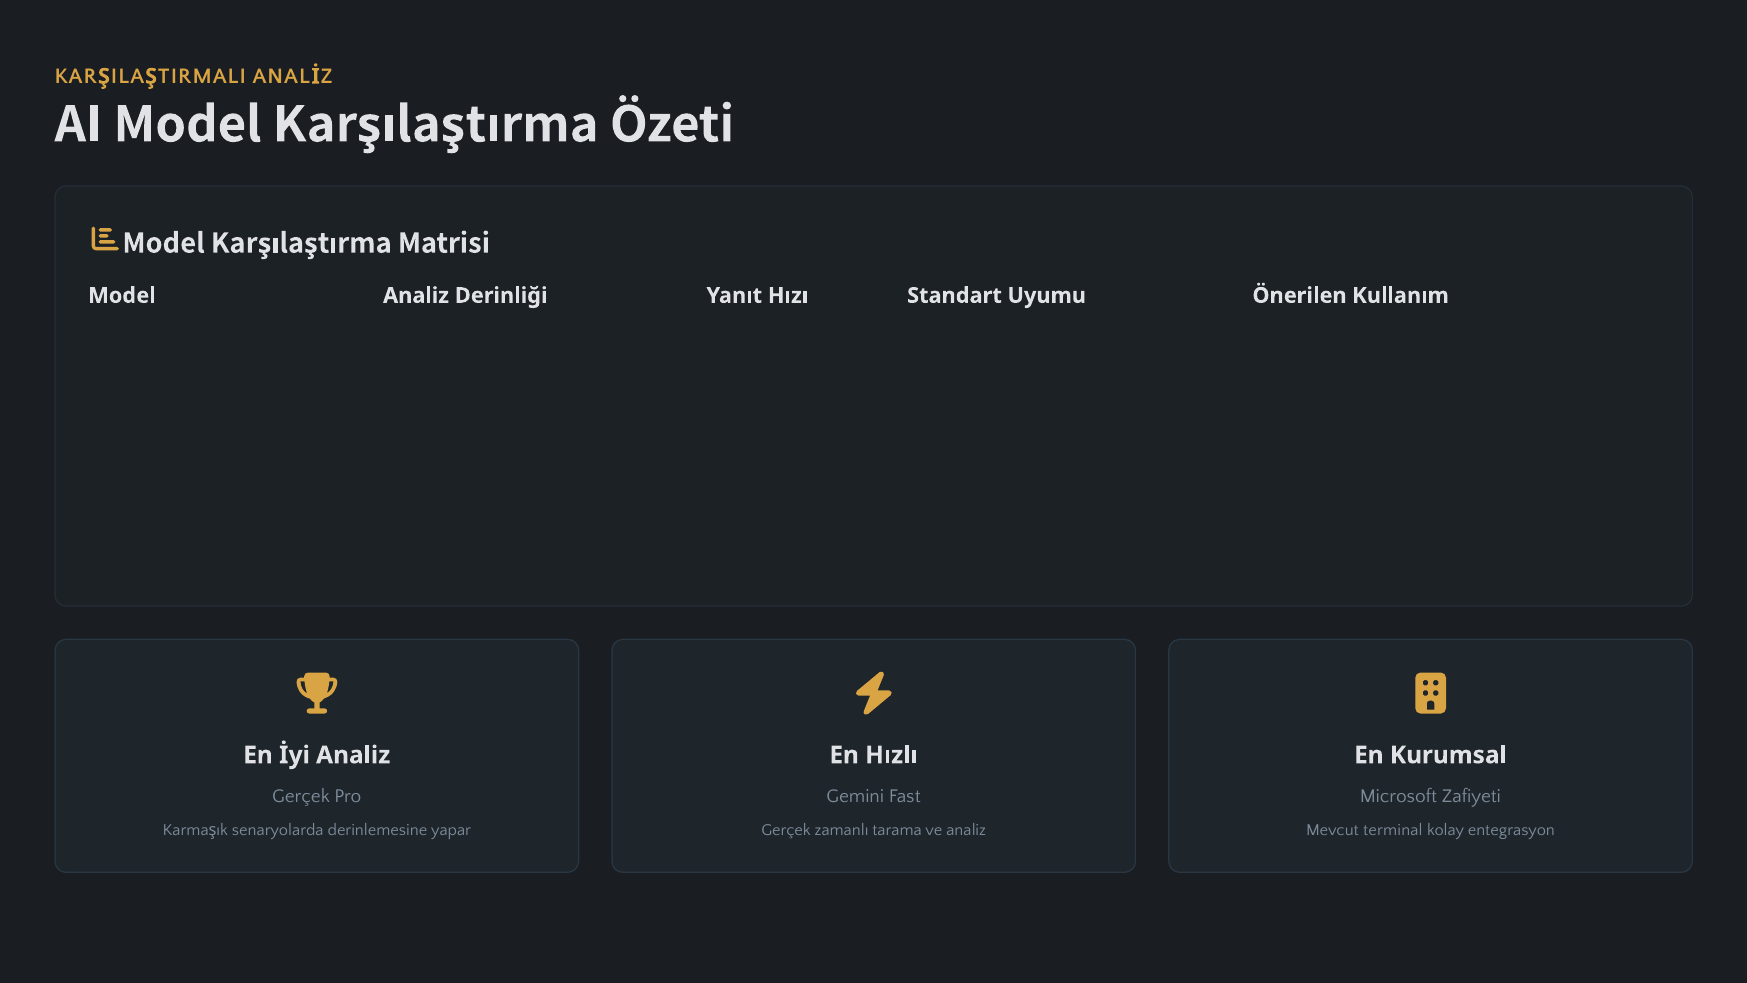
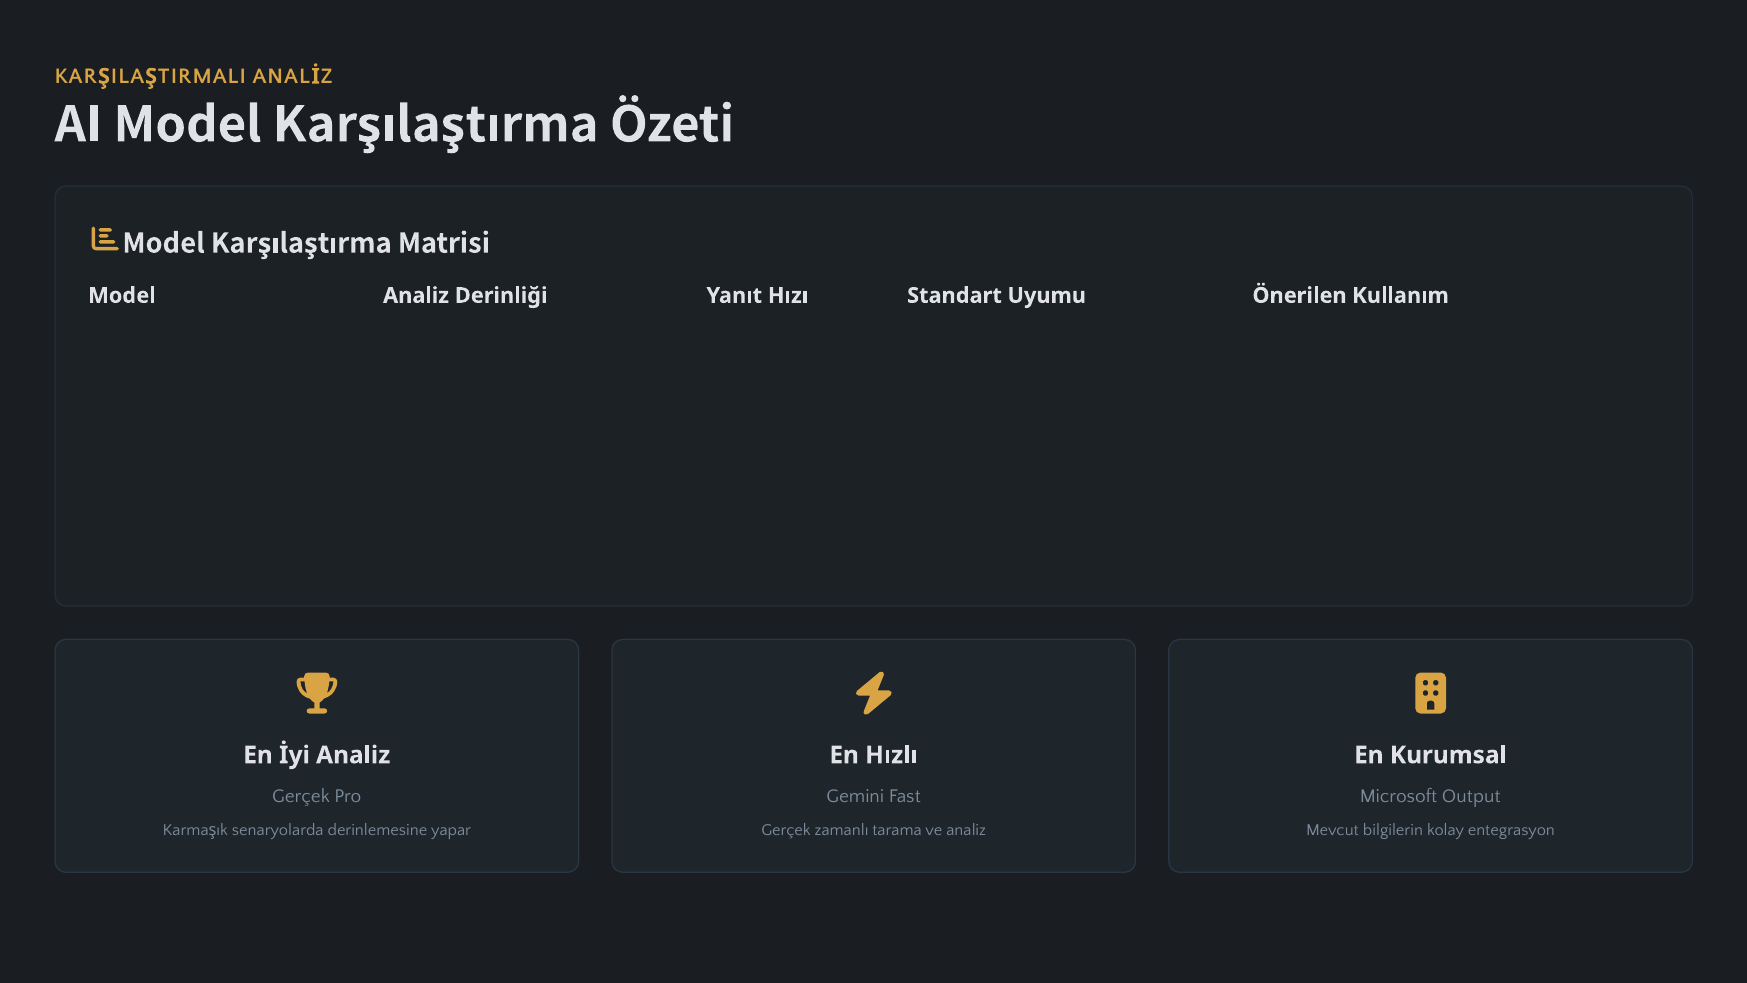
Zafiyeti: Zafiyeti -> Output
terminal: terminal -> bilgilerin
